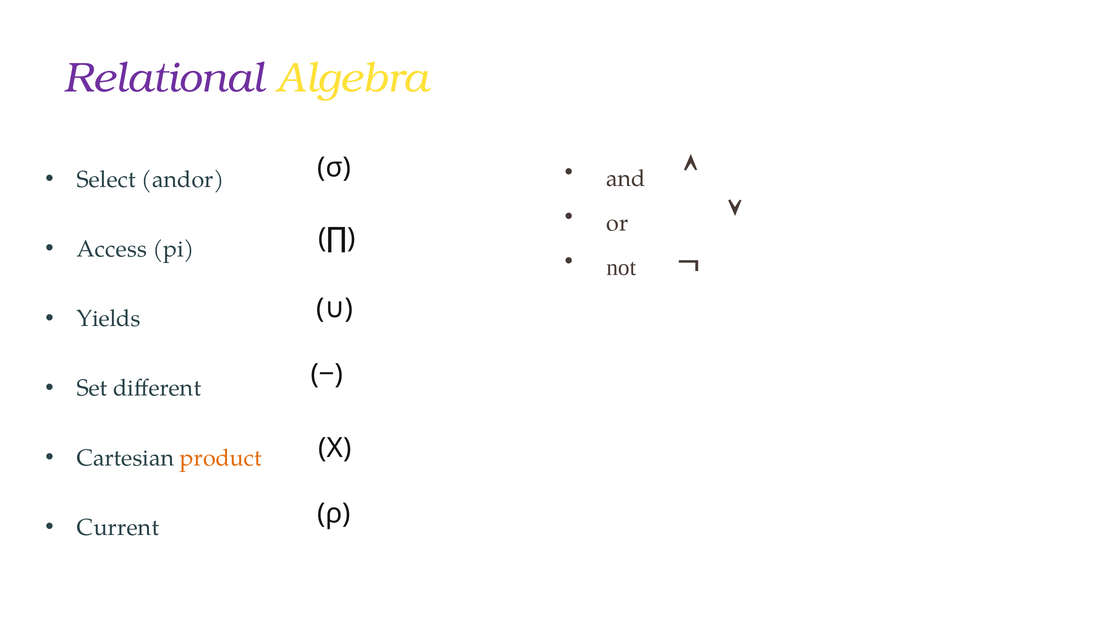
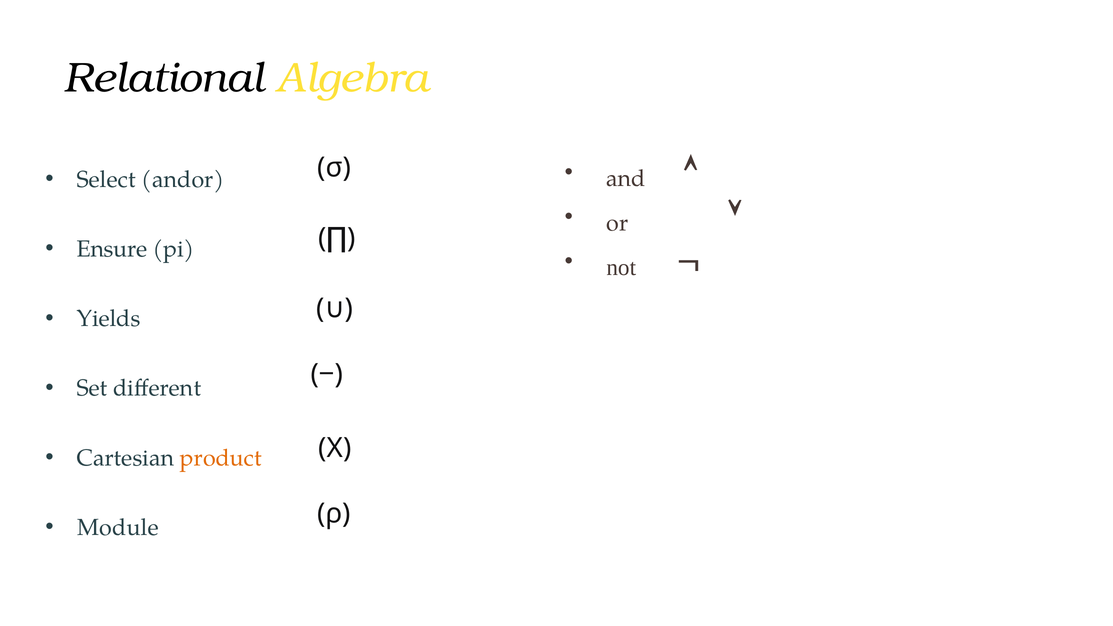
Relational colour: purple -> black
Access: Access -> Ensure
Current: Current -> Module
